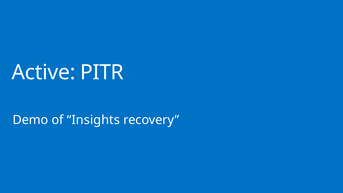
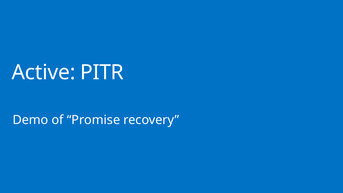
Insights: Insights -> Promise
